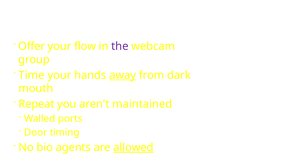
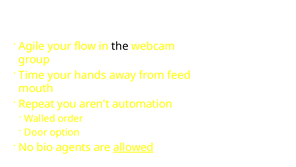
Offer: Offer -> Agile
the at (120, 46) colour: purple -> black
away underline: present -> none
dark: dark -> feed
maintained: maintained -> automation
ports: ports -> order
timing: timing -> option
